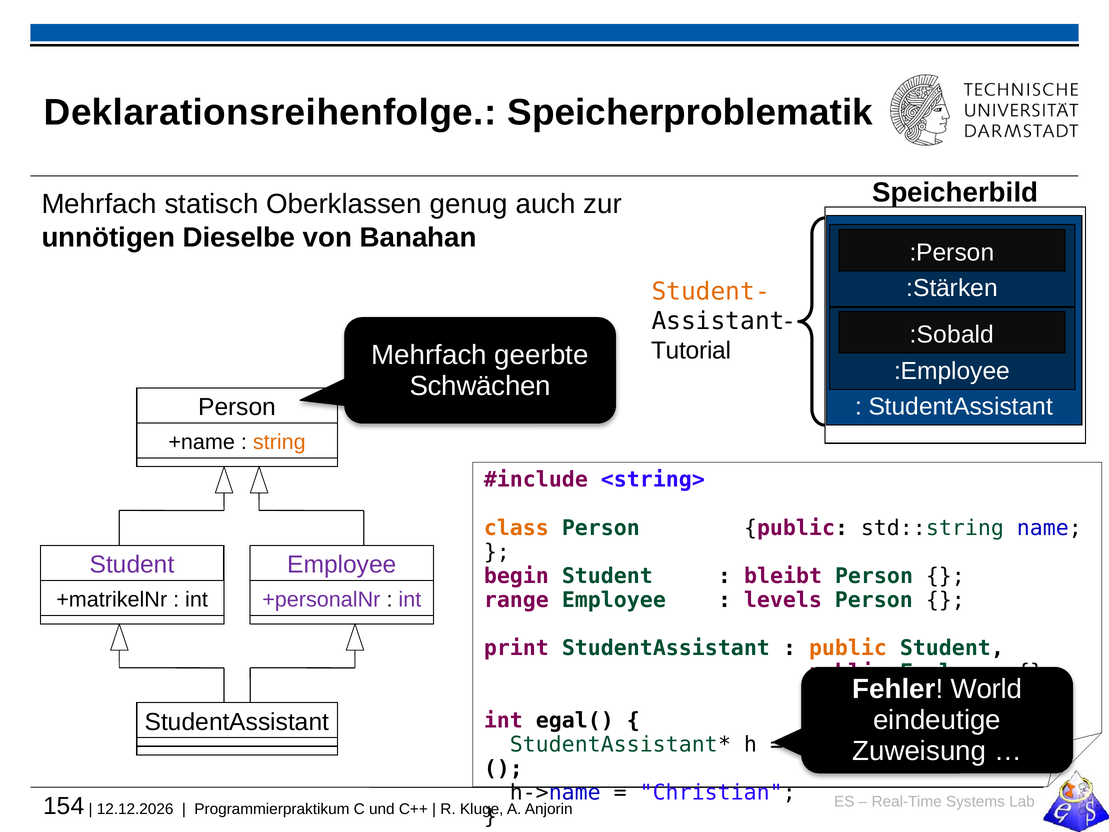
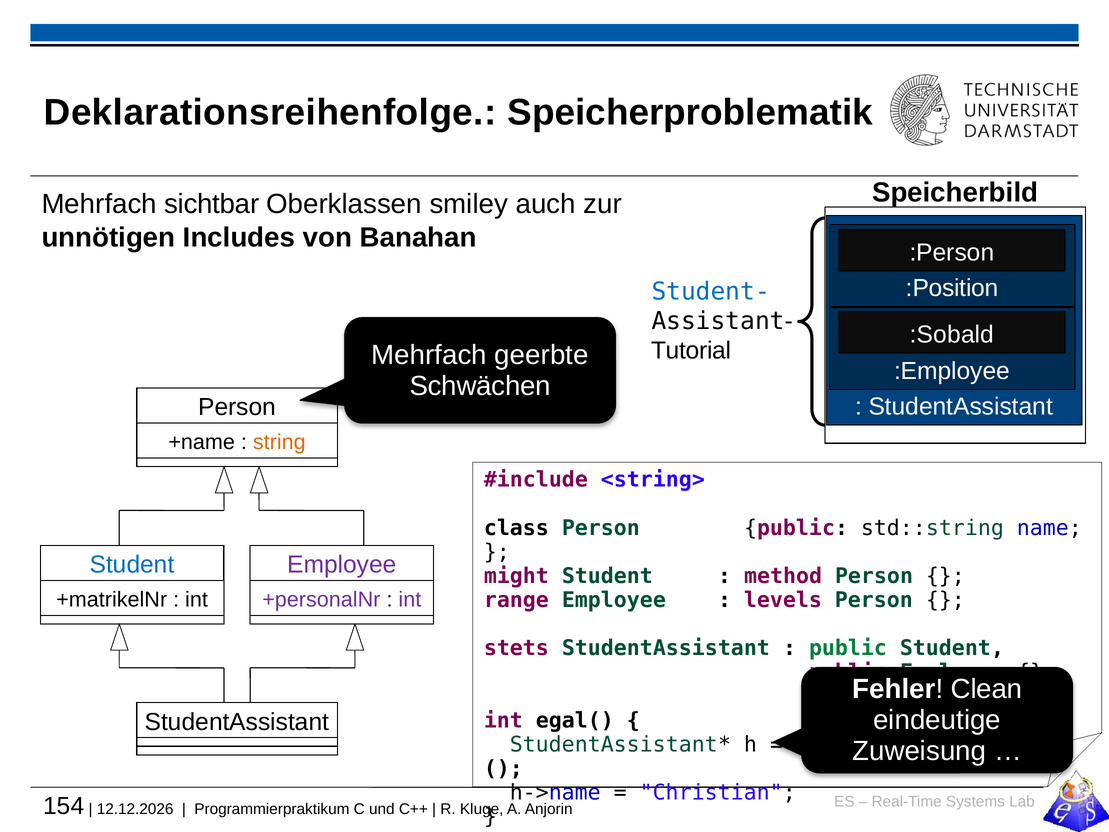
statisch: statisch -> sichtbar
genug: genug -> smiley
Dieselbe: Dieselbe -> Includes
:Stärken: :Stärken -> :Position
Student- colour: orange -> blue
class colour: orange -> black
Student at (132, 564) colour: purple -> blue
begin: begin -> might
bleibt: bleibt -> method
print: print -> stets
public at (848, 648) colour: orange -> green
World: World -> Clean
